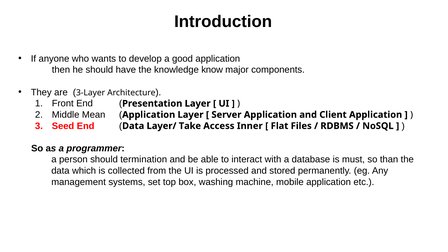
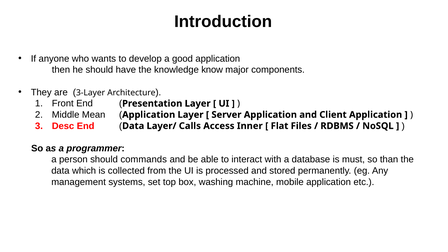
Seed: Seed -> Desc
Take: Take -> Calls
termination: termination -> commands
